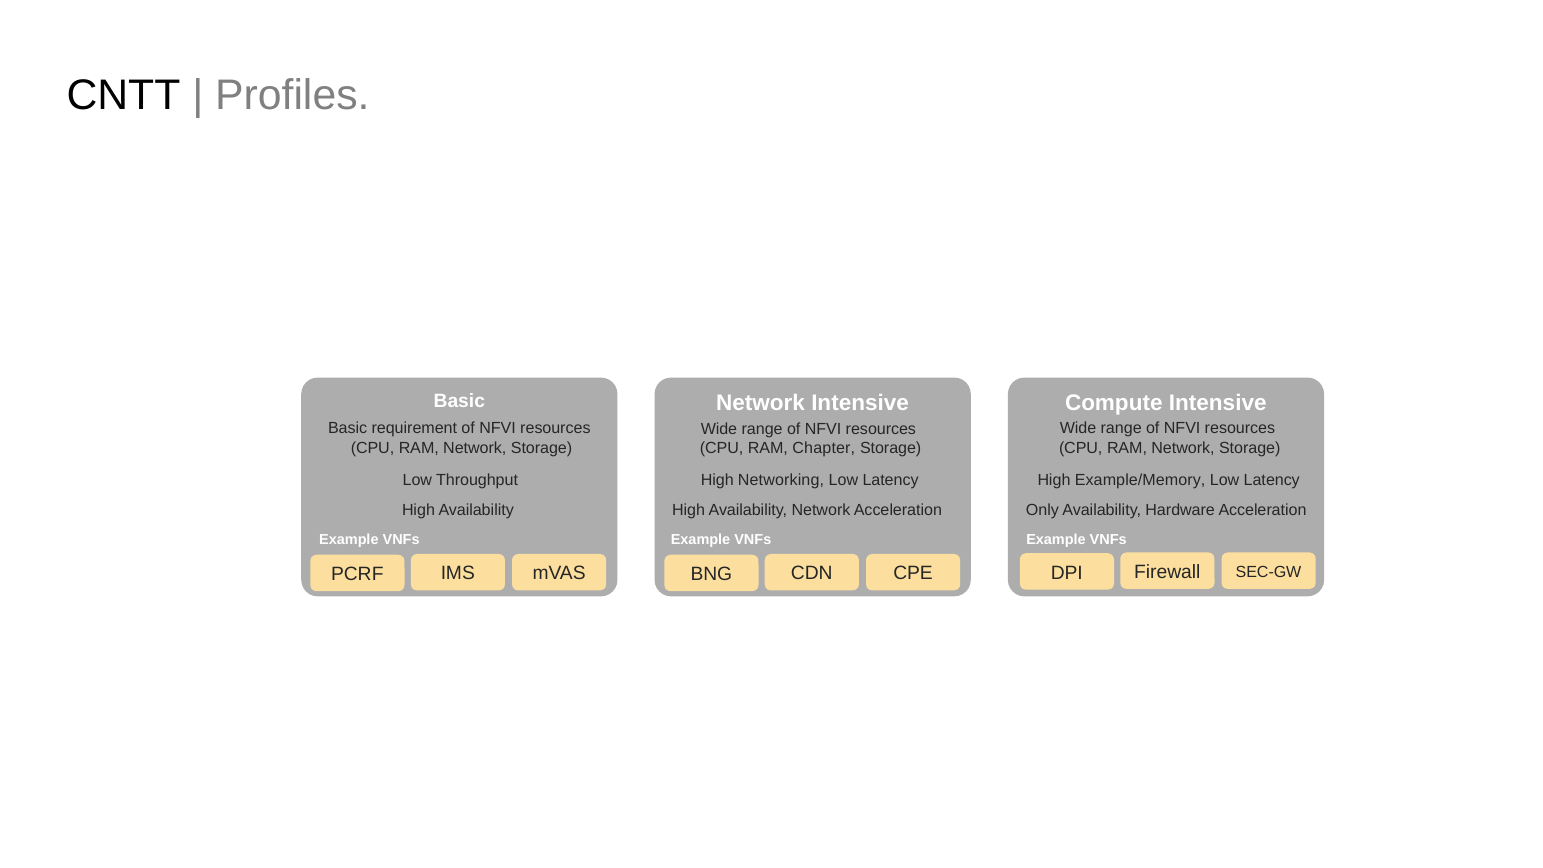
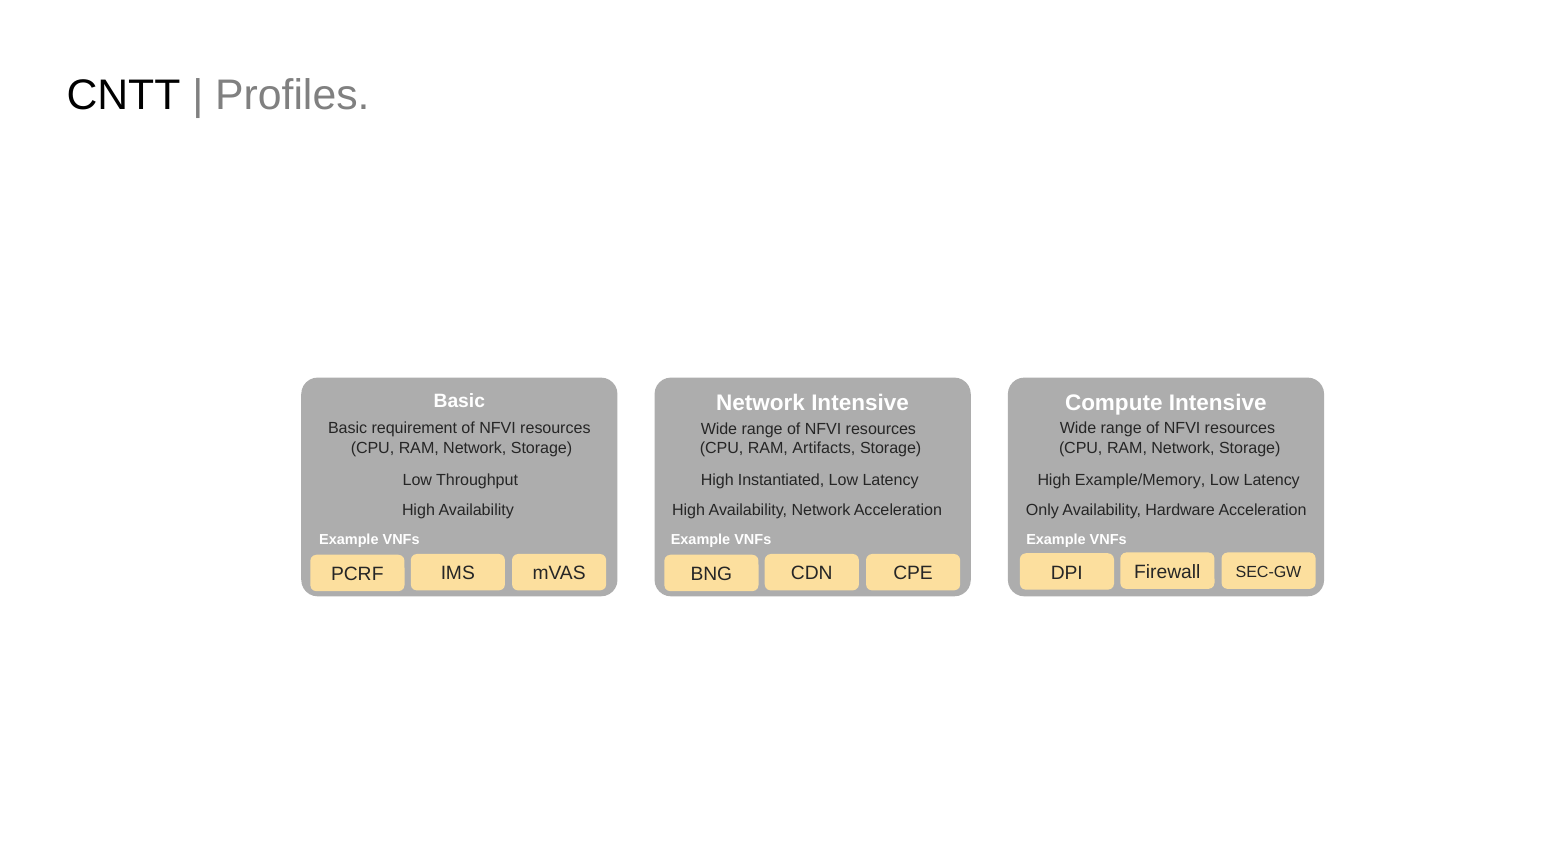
Chapter: Chapter -> Artifacts
Networking: Networking -> Instantiated
